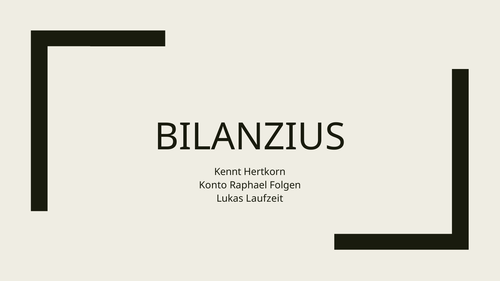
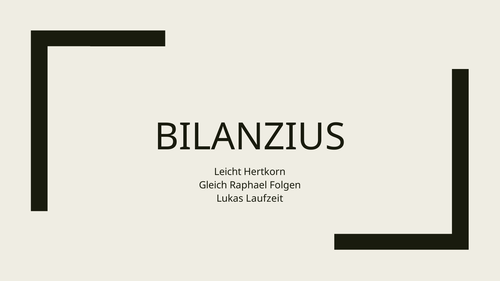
Kennt: Kennt -> Leicht
Konto: Konto -> Gleich
